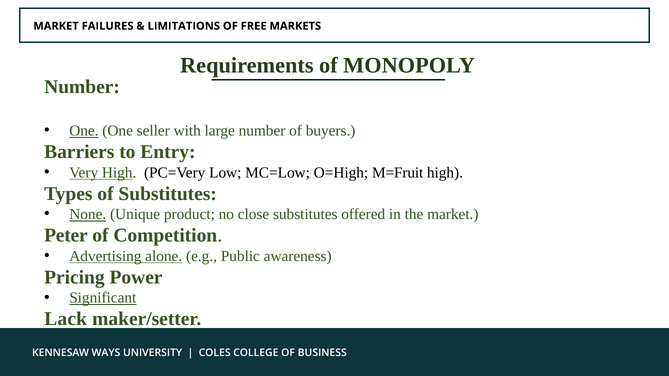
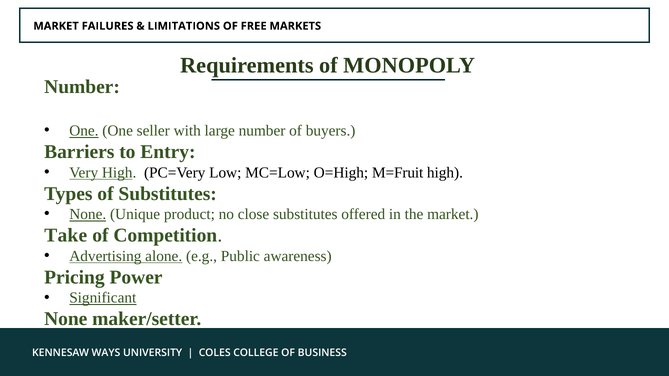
Peter: Peter -> Take
Lack at (66, 319): Lack -> None
